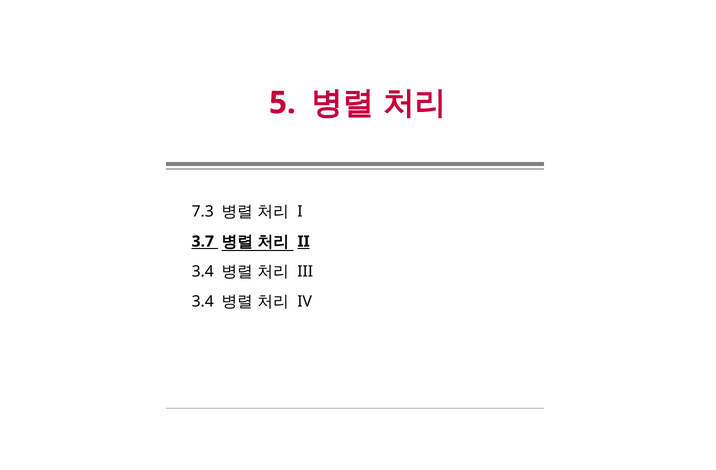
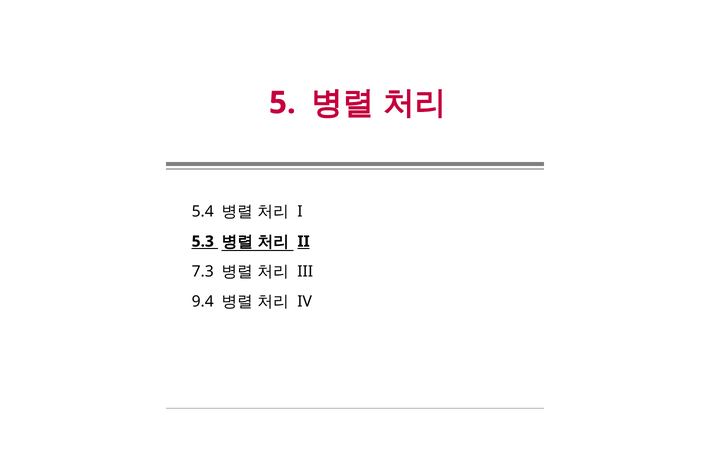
7.3: 7.3 -> 5.4
3.7: 3.7 -> 5.3
3.4 at (203, 272): 3.4 -> 7.3
3.4 at (203, 302): 3.4 -> 9.4
